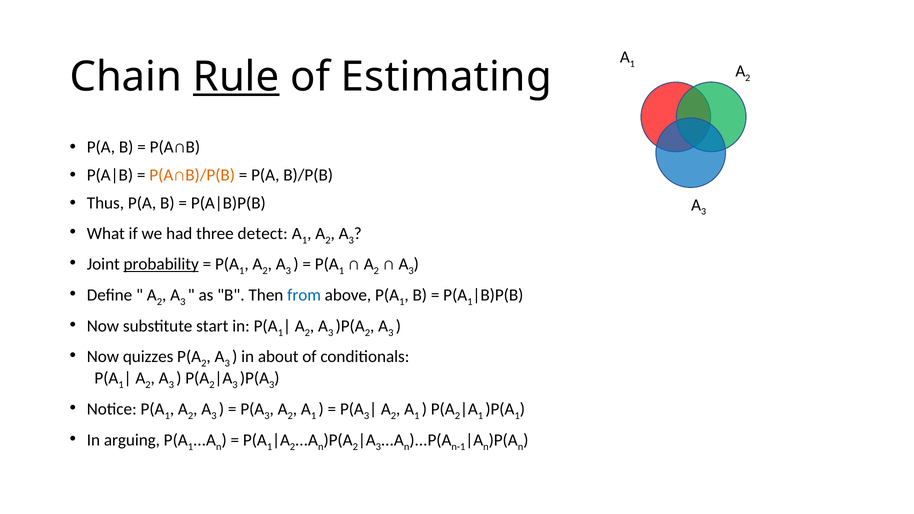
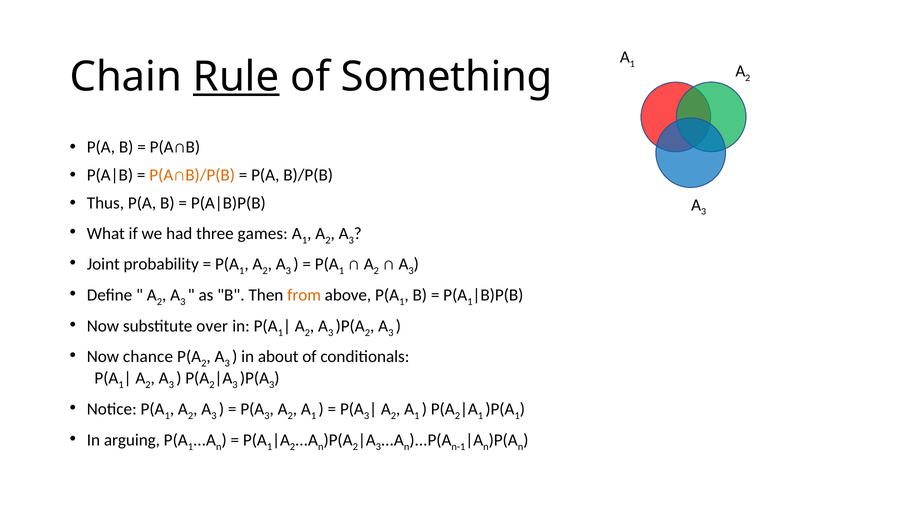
Estimating: Estimating -> Something
detect: detect -> games
probability underline: present -> none
from colour: blue -> orange
start: start -> over
quizzes: quizzes -> chance
